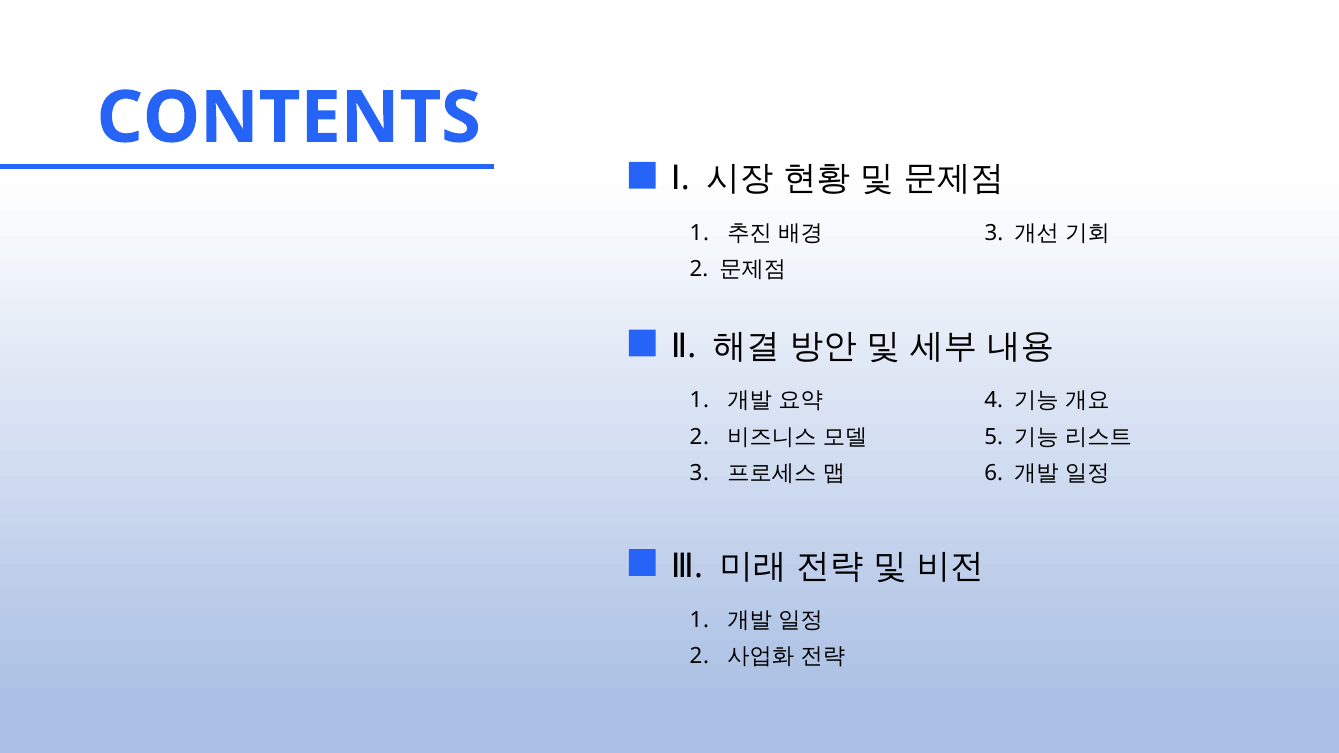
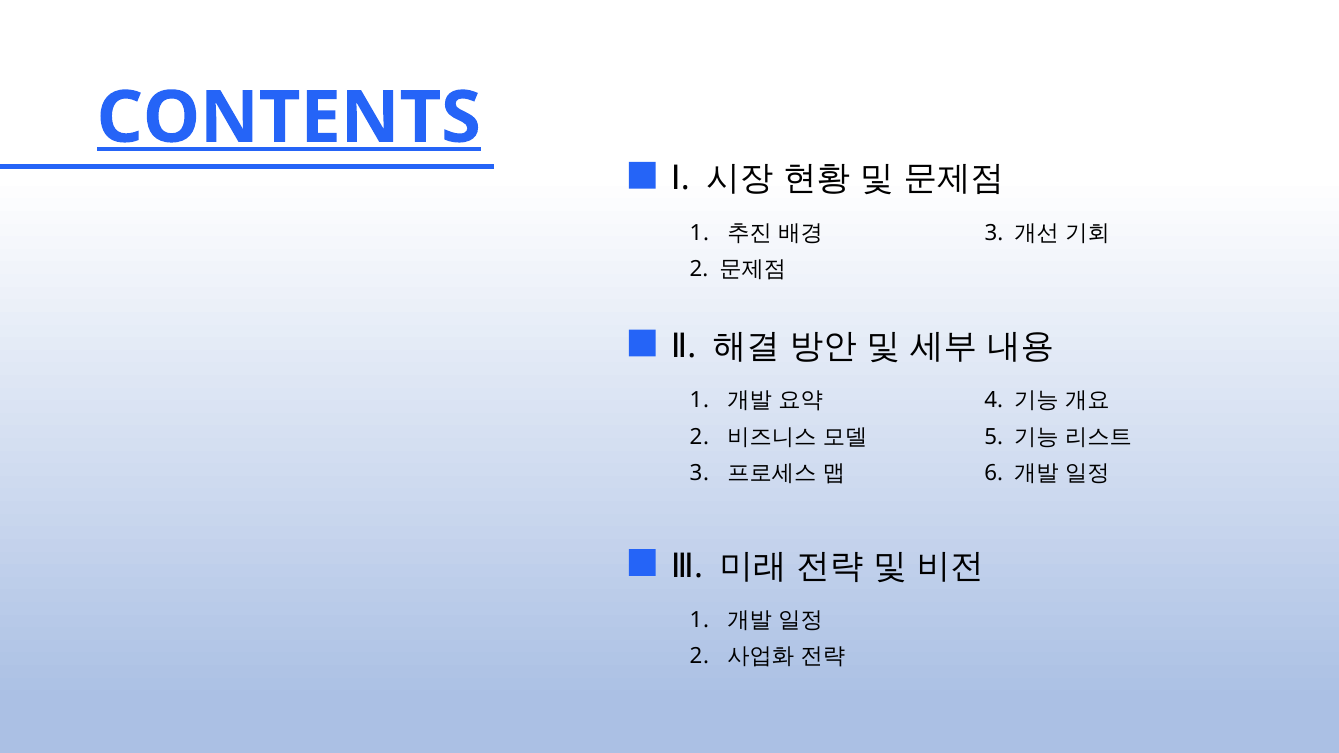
CONTENTS underline: none -> present
